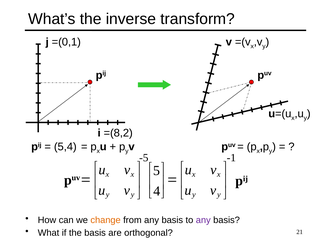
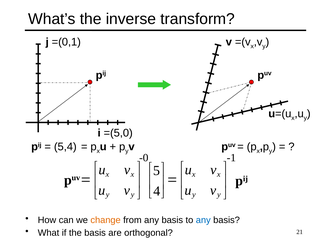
=(8,2: =(8,2 -> =(5,0
-5: -5 -> -0
any at (203, 220) colour: purple -> blue
